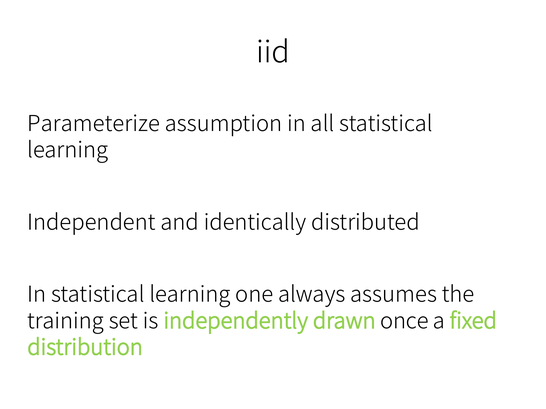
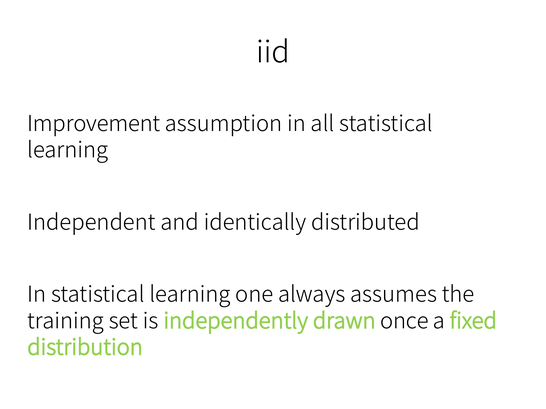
Parameterize: Parameterize -> Improvement
